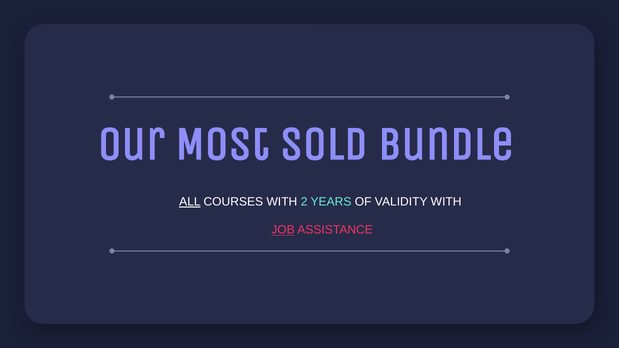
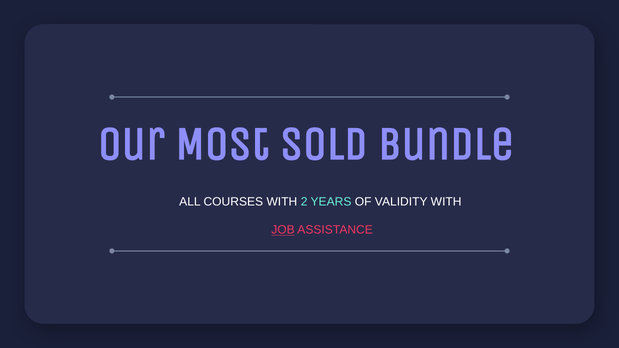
ALL underline: present -> none
